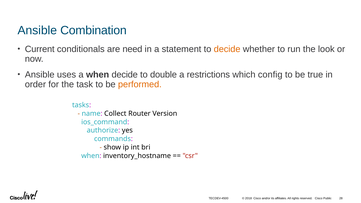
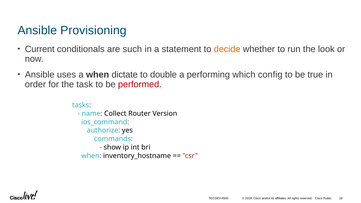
Combination: Combination -> Provisioning
need: need -> such
when decide: decide -> dictate
restrictions: restrictions -> performing
performed colour: orange -> red
